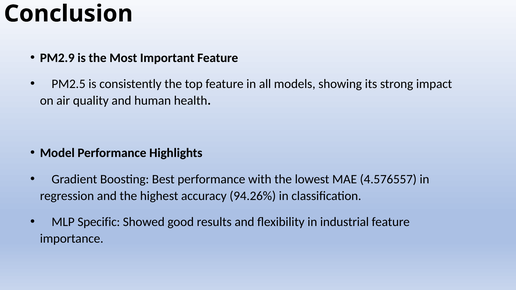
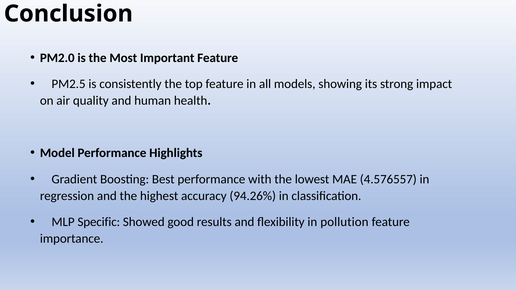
PM2.9: PM2.9 -> PM2.0
industrial: industrial -> pollution
